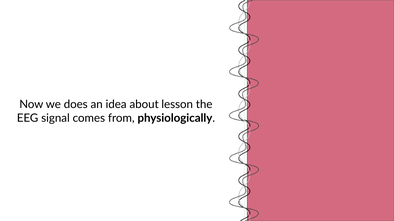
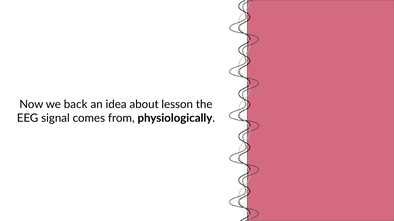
does: does -> back
